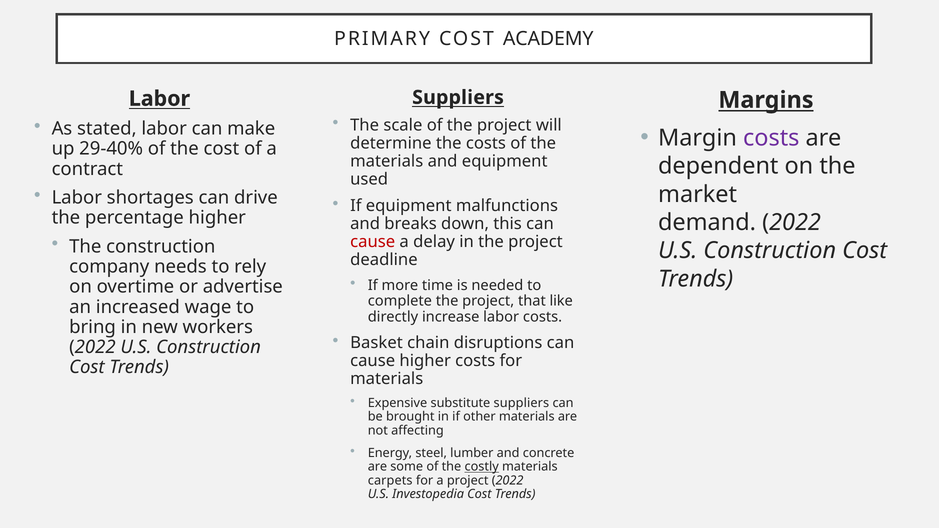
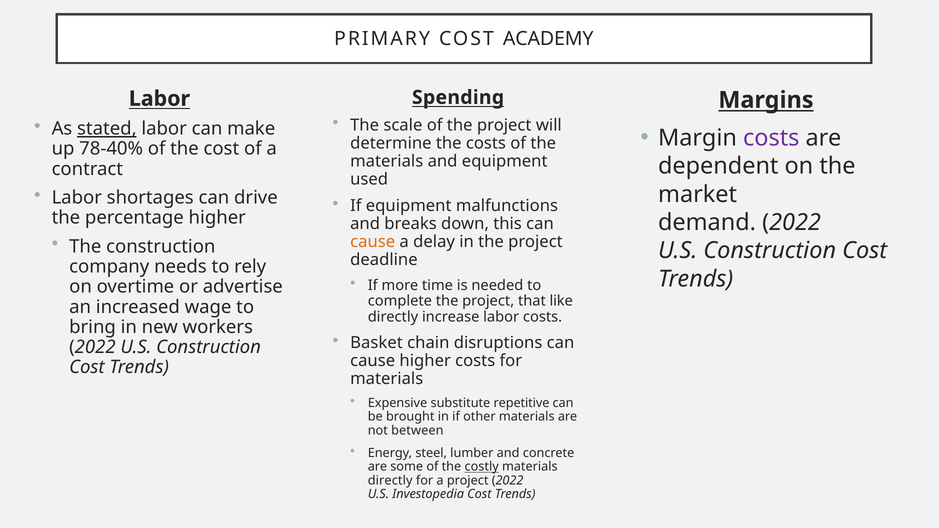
Suppliers at (458, 97): Suppliers -> Spending
stated underline: none -> present
29-40%: 29-40% -> 78-40%
cause at (373, 242) colour: red -> orange
substitute suppliers: suppliers -> repetitive
affecting: affecting -> between
carpets at (390, 481): carpets -> directly
